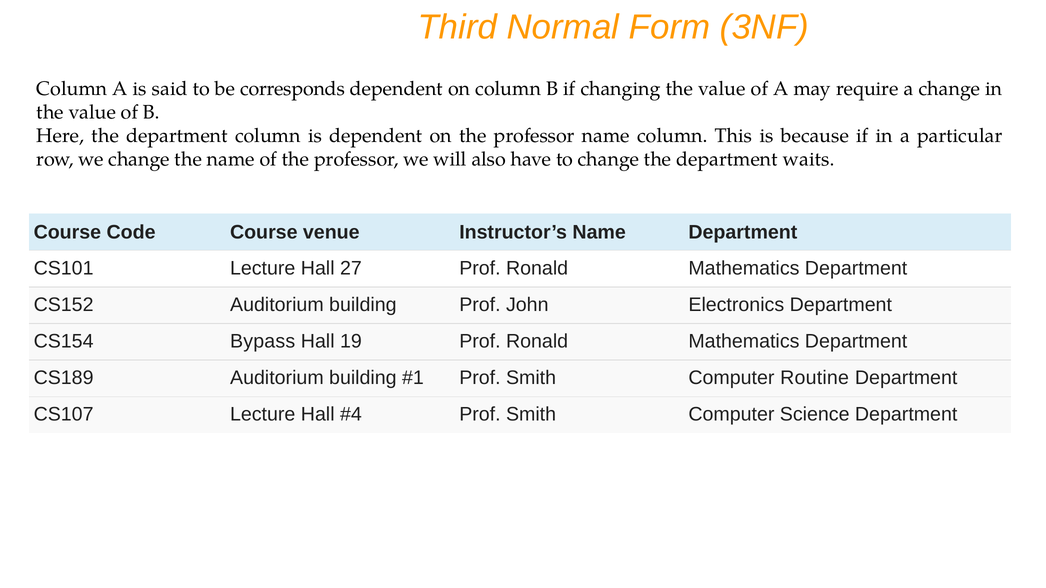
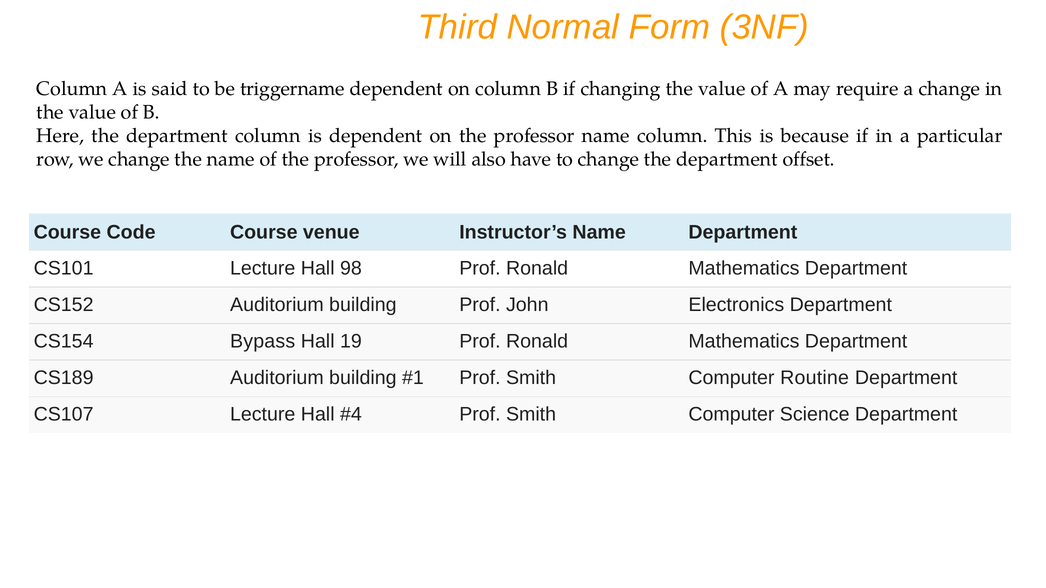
corresponds: corresponds -> triggername
waits: waits -> offset
27: 27 -> 98
